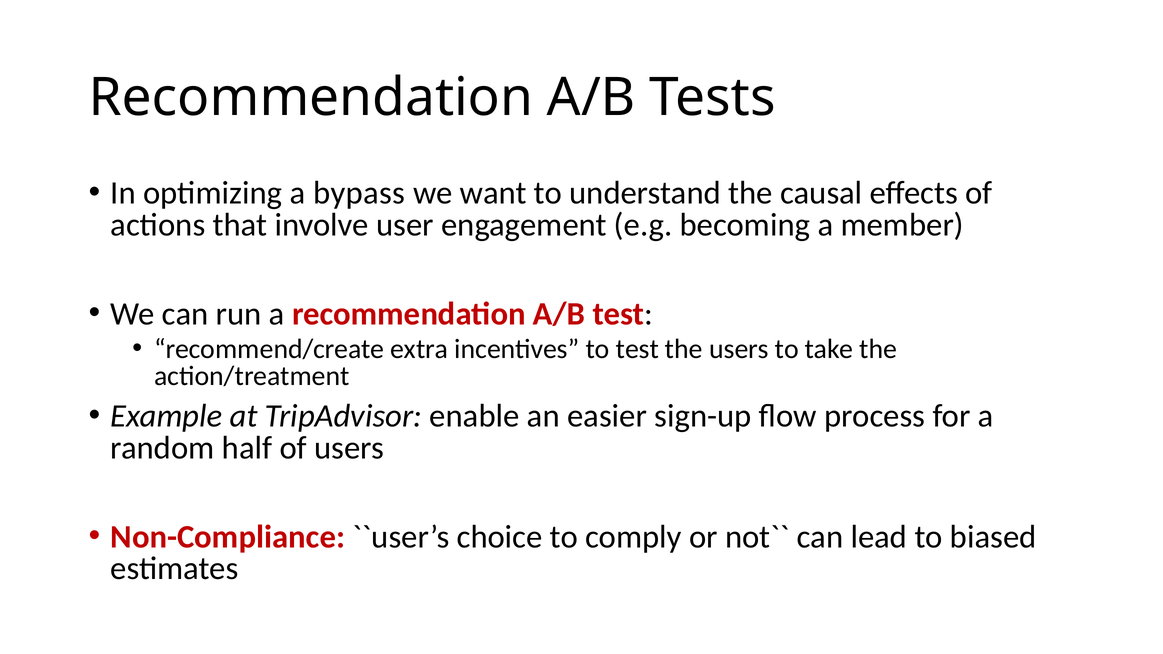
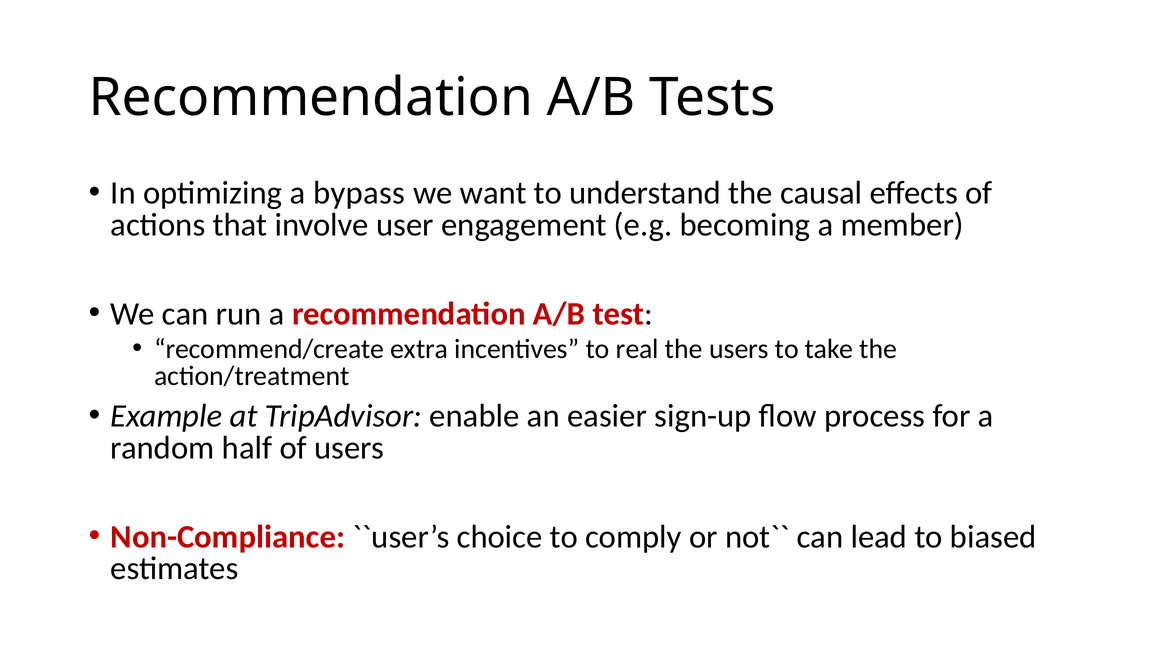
to test: test -> real
